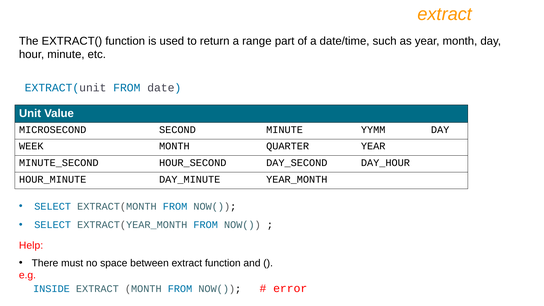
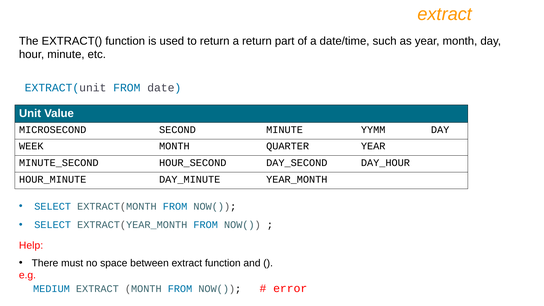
a range: range -> return
INSIDE: INSIDE -> MEDIUM
